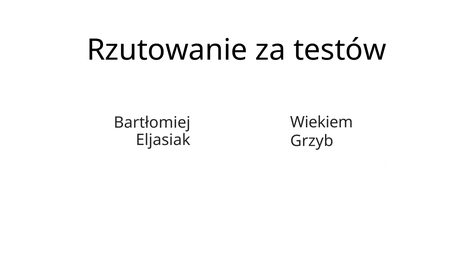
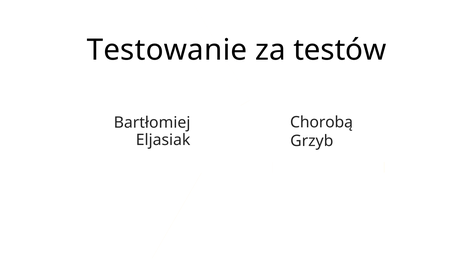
Rzutowanie: Rzutowanie -> Testowanie
Wiekiem: Wiekiem -> Chorobą
